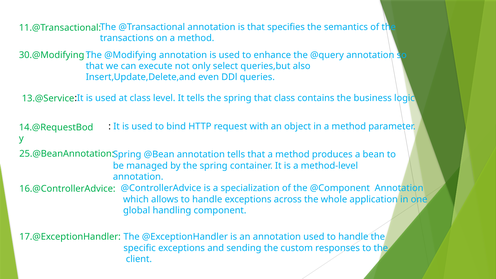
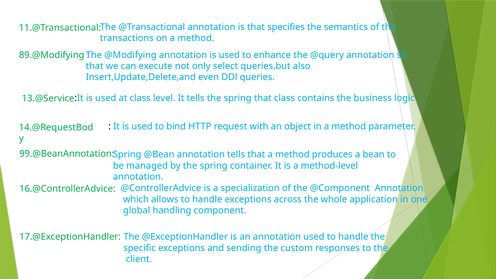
30.@Modifying: 30.@Modifying -> 89.@Modifying
25.@BeanAnnotation: 25.@BeanAnnotation -> 99.@BeanAnnotation
